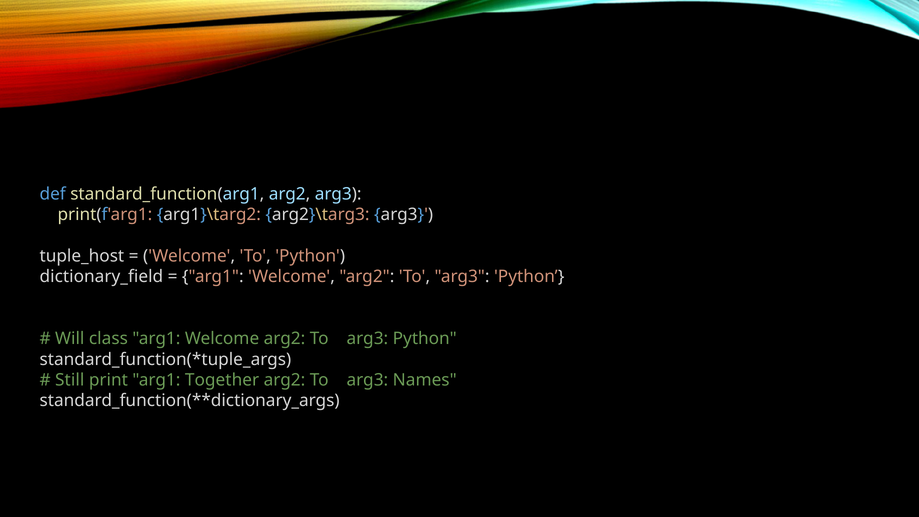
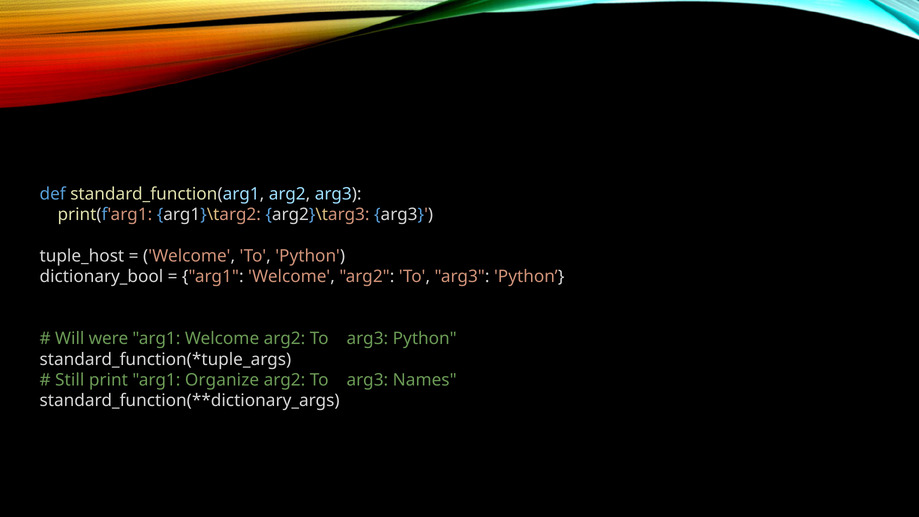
dictionary_field: dictionary_field -> dictionary_bool
class: class -> were
Together: Together -> Organize
